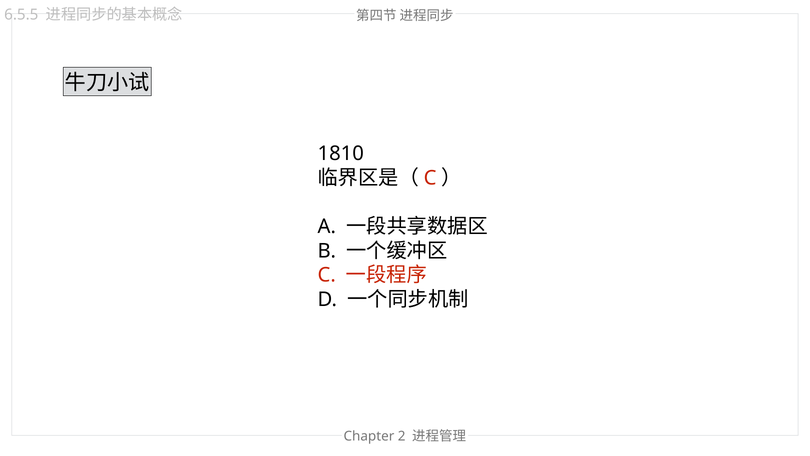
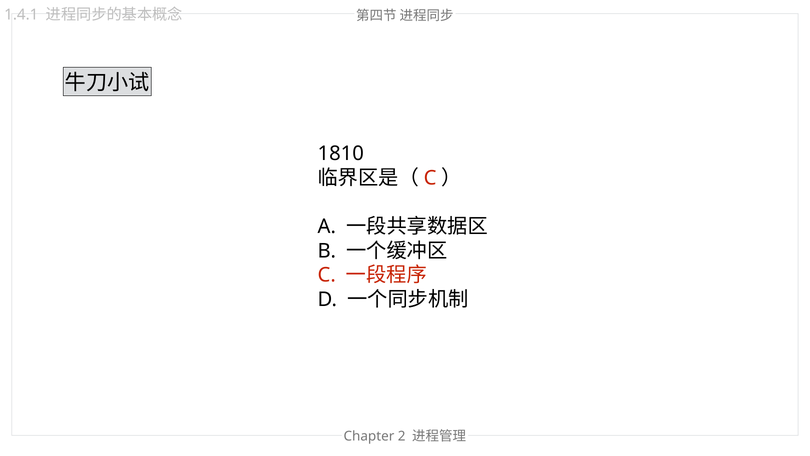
6.5.5: 6.5.5 -> 1.4.1
